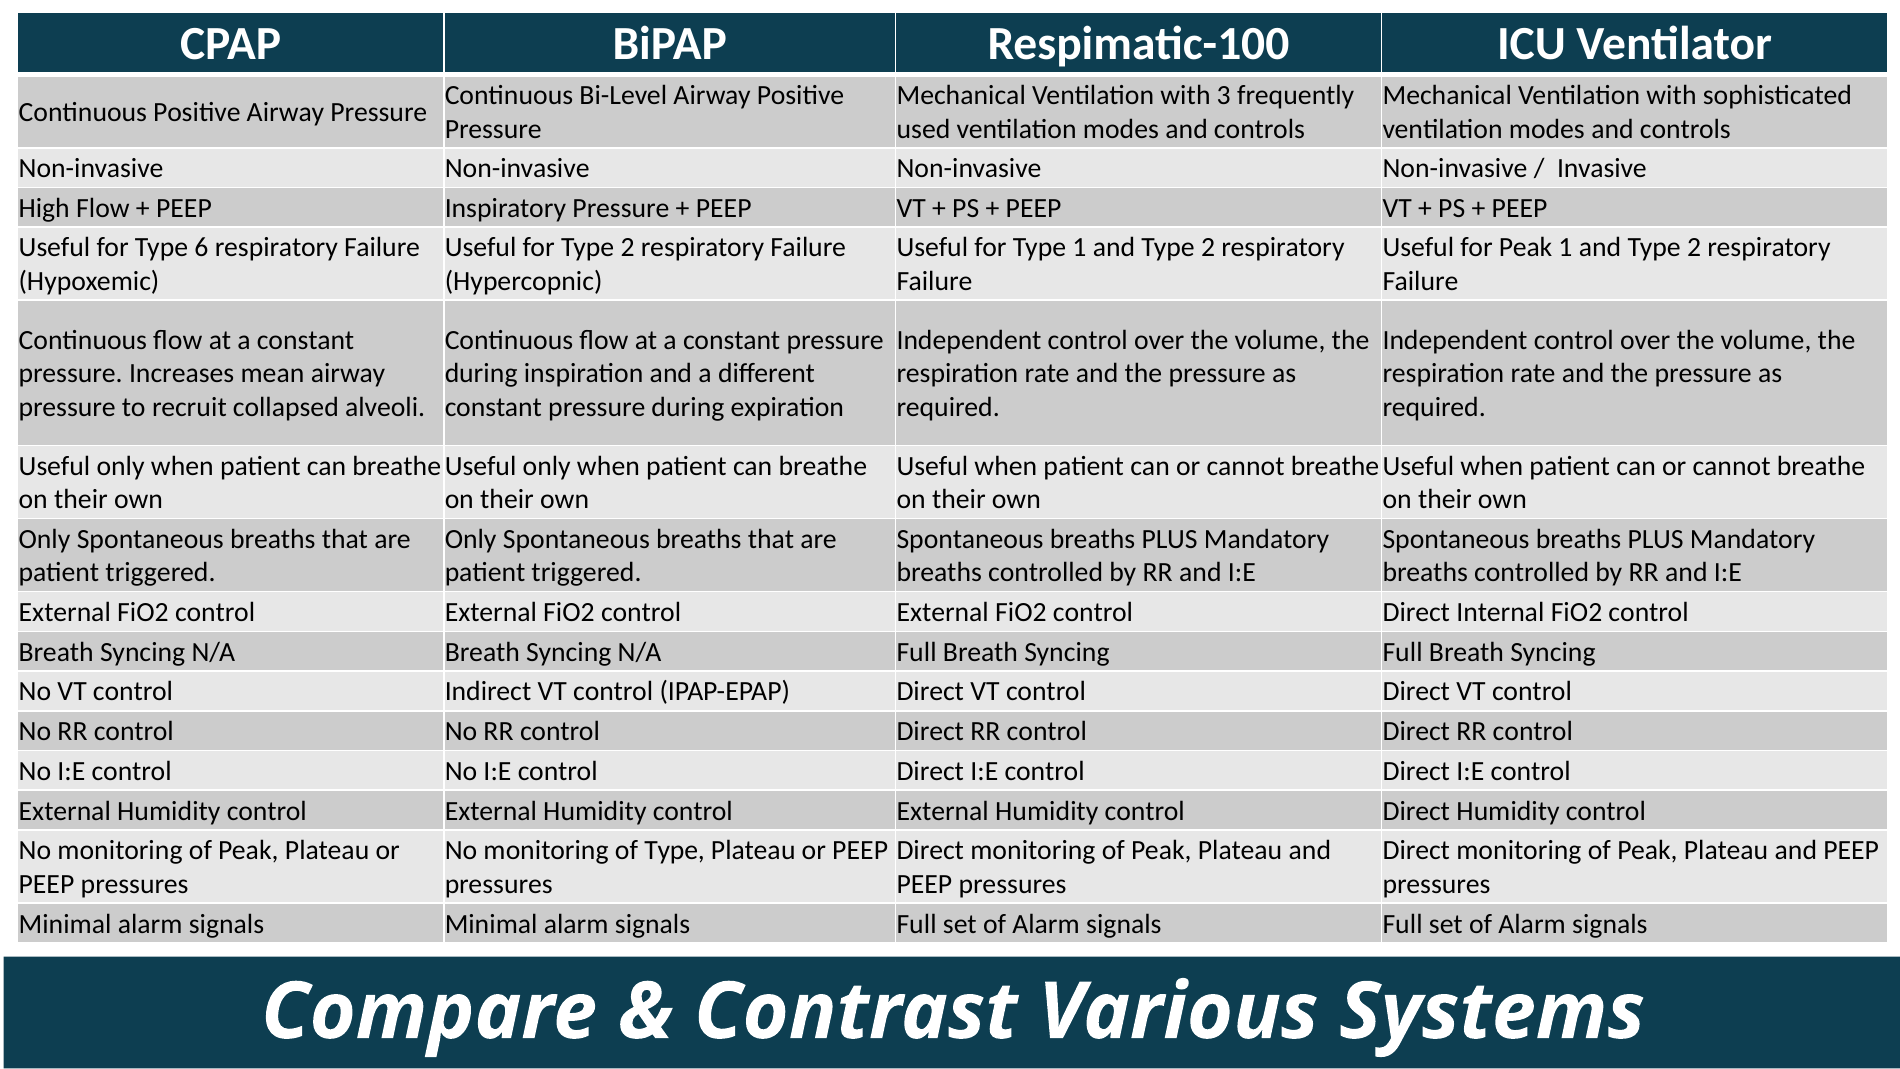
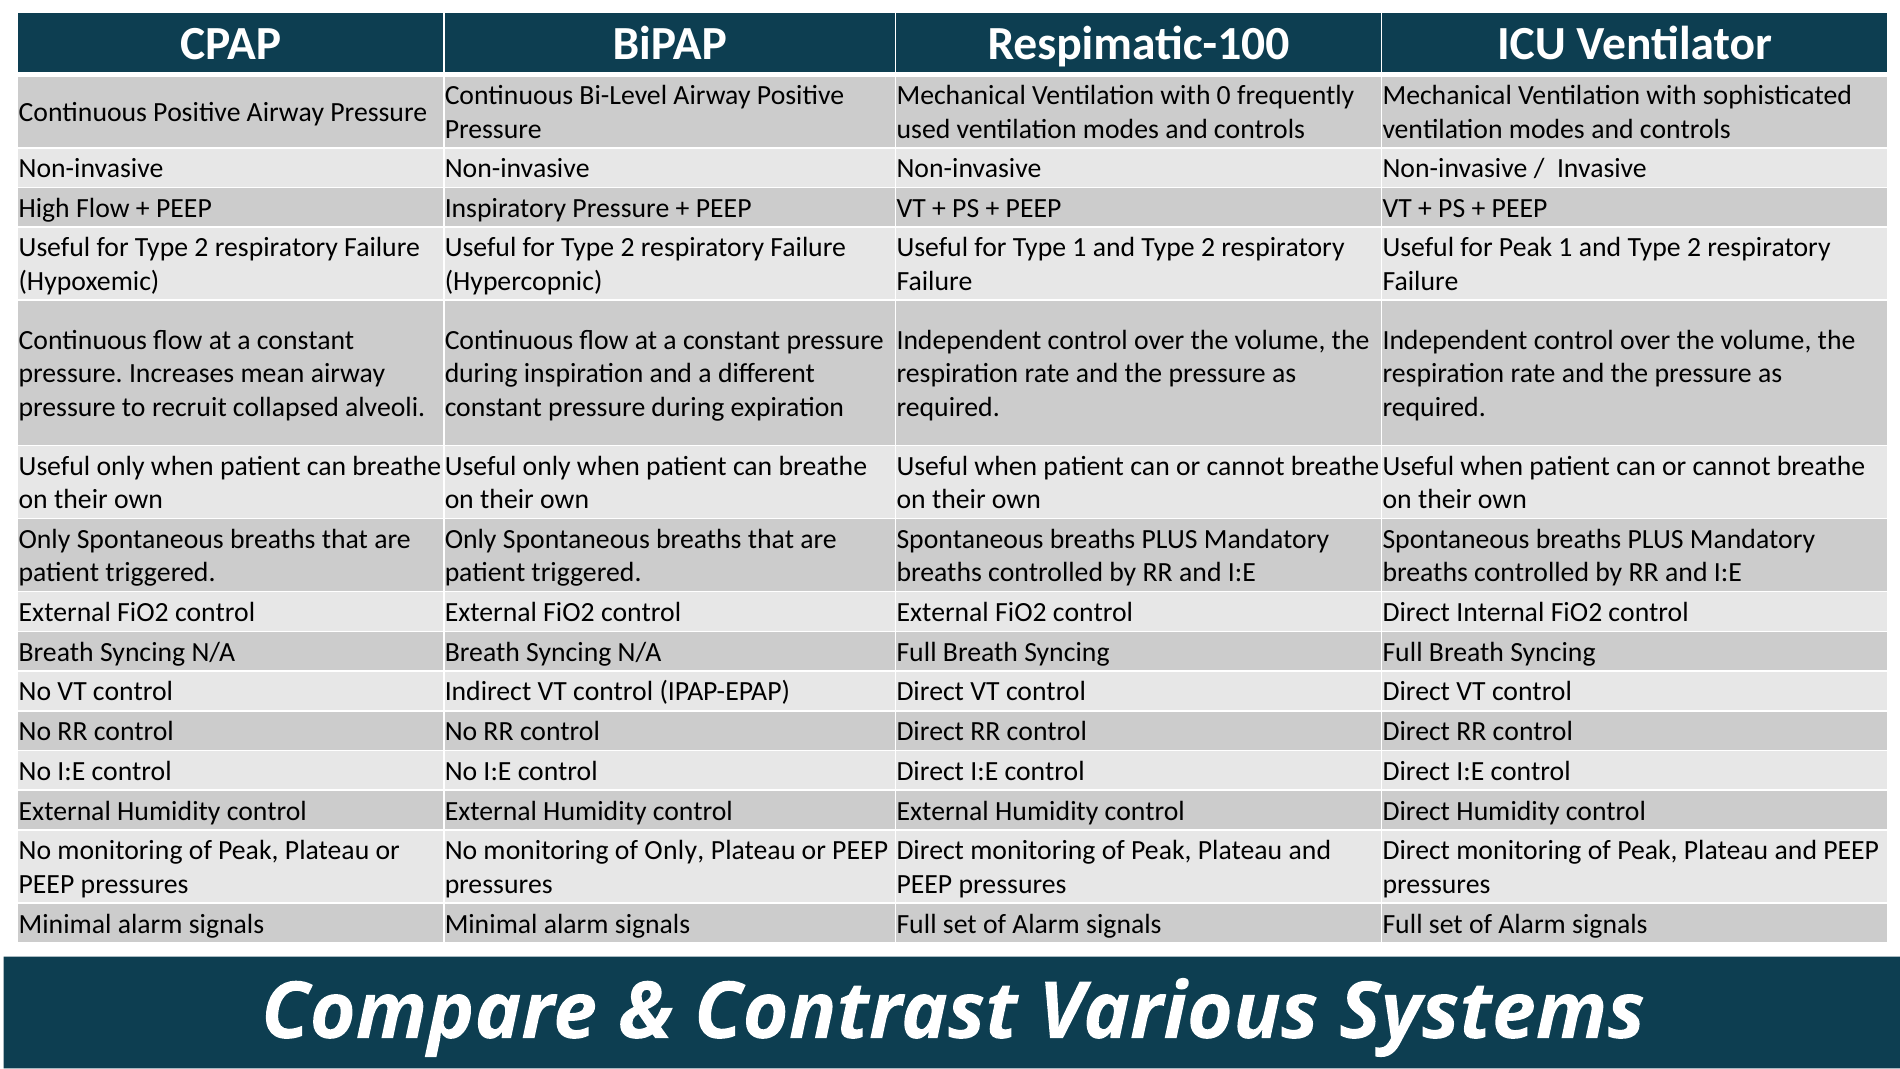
3: 3 -> 0
6 at (202, 248): 6 -> 2
of Type: Type -> Only
